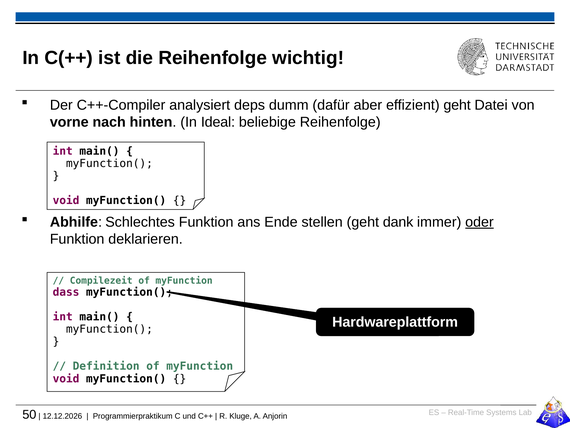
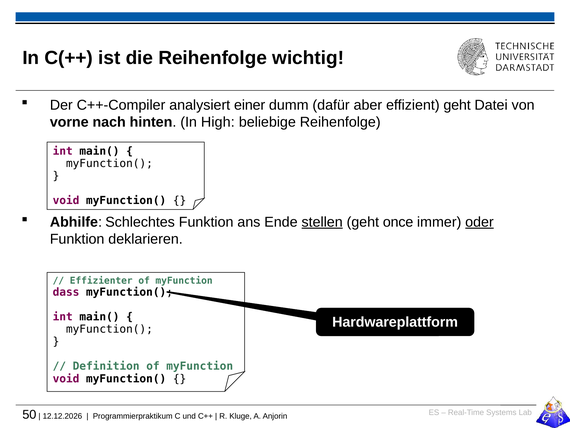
deps: deps -> einer
Ideal: Ideal -> High
stellen underline: none -> present
dank: dank -> once
Compilezeit: Compilezeit -> Effizienter
